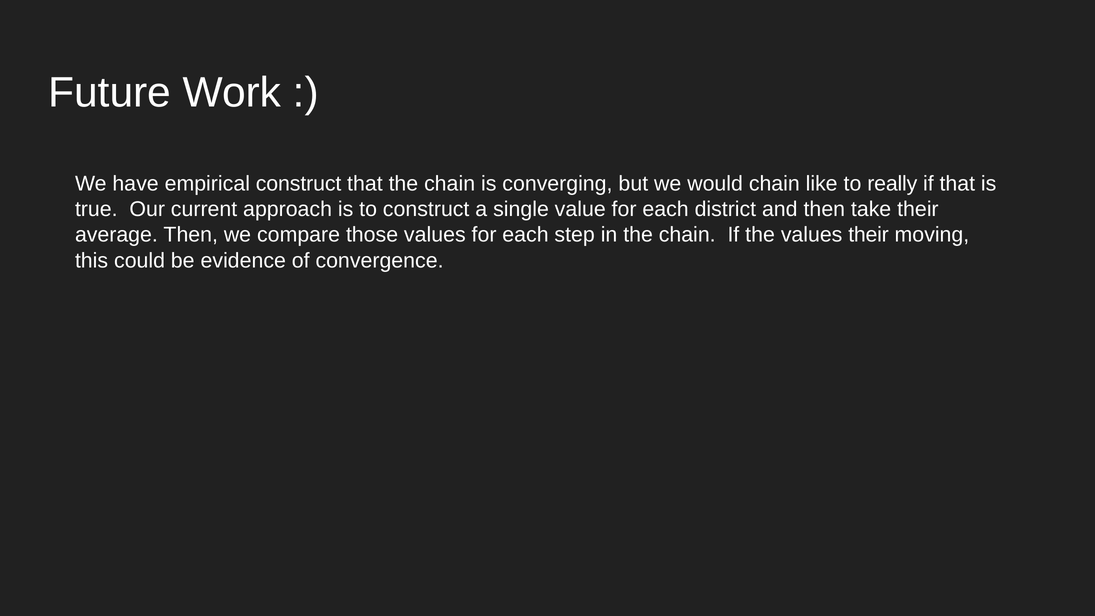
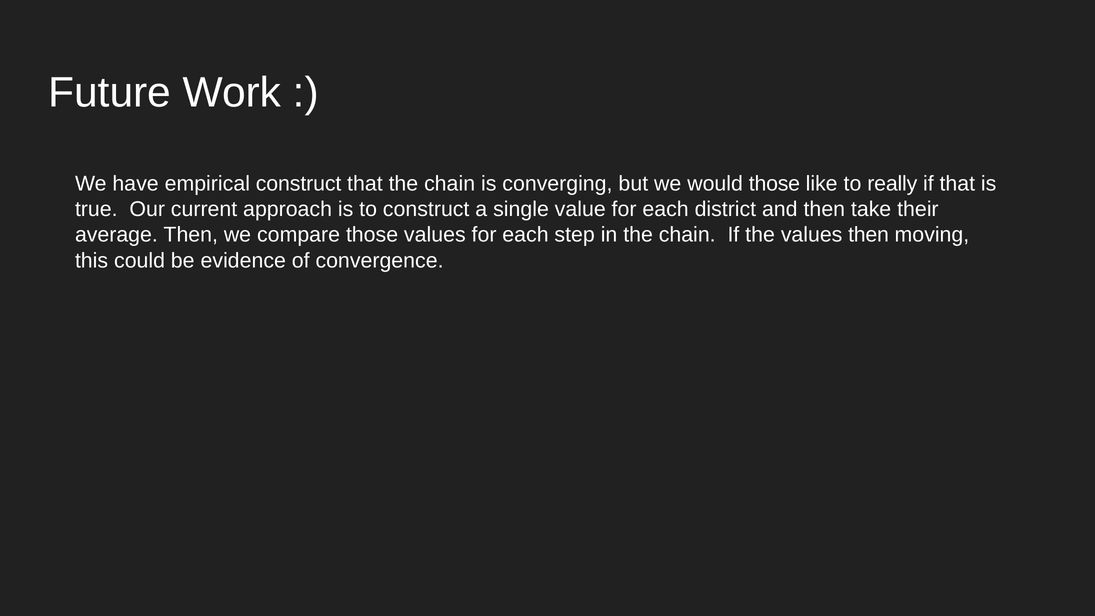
would chain: chain -> those
values their: their -> then
